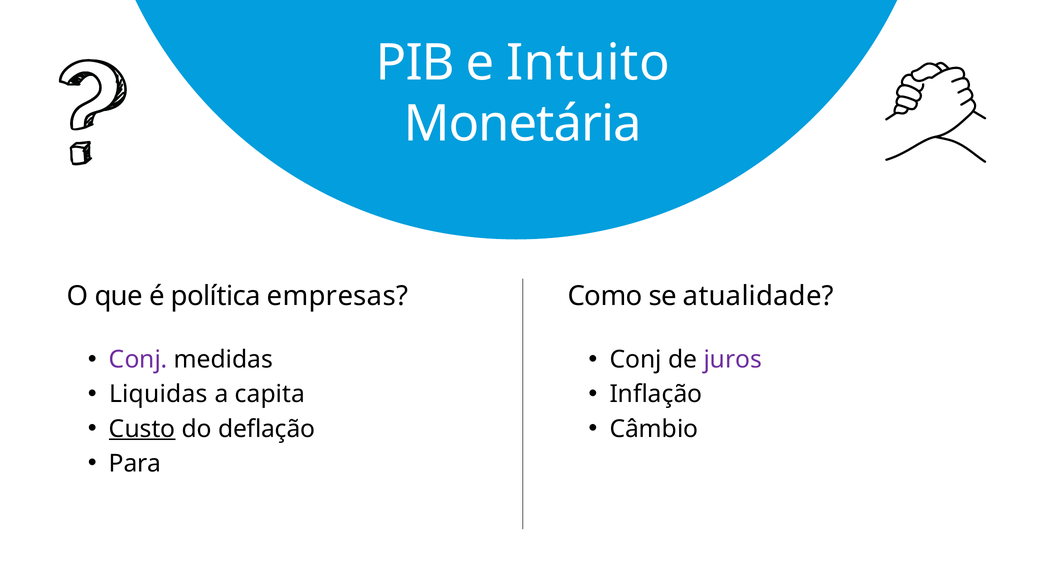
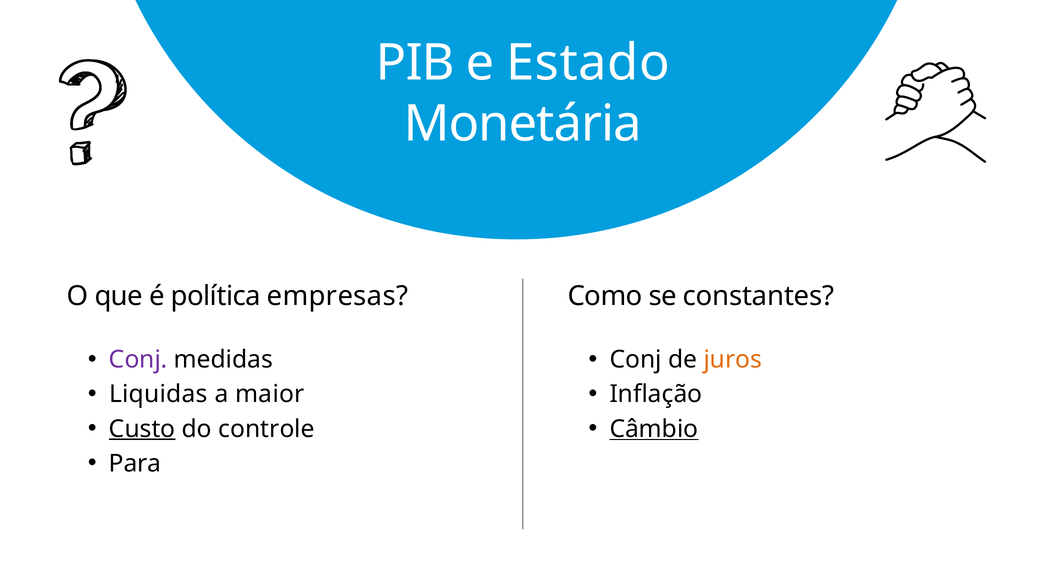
Intuito: Intuito -> Estado
atualidade: atualidade -> constantes
juros colour: purple -> orange
capita: capita -> maior
deflação: deflação -> controle
Câmbio underline: none -> present
